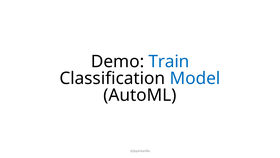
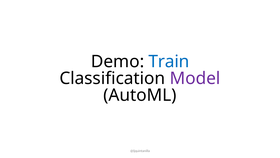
Model colour: blue -> purple
